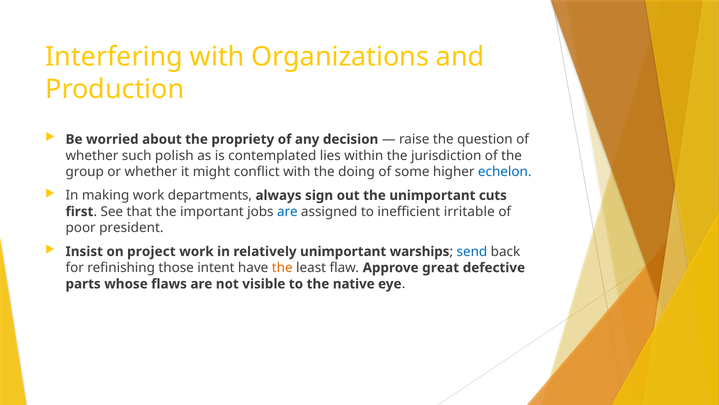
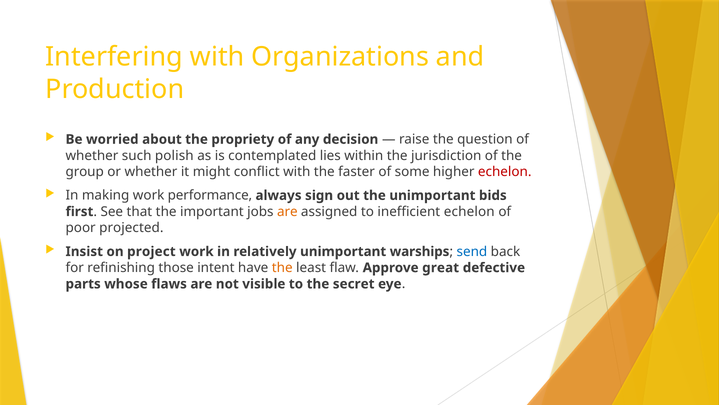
doing: doing -> faster
echelon at (505, 172) colour: blue -> red
departments: departments -> performance
cuts: cuts -> bids
are at (287, 211) colour: blue -> orange
inefficient irritable: irritable -> echelon
president: president -> projected
native: native -> secret
